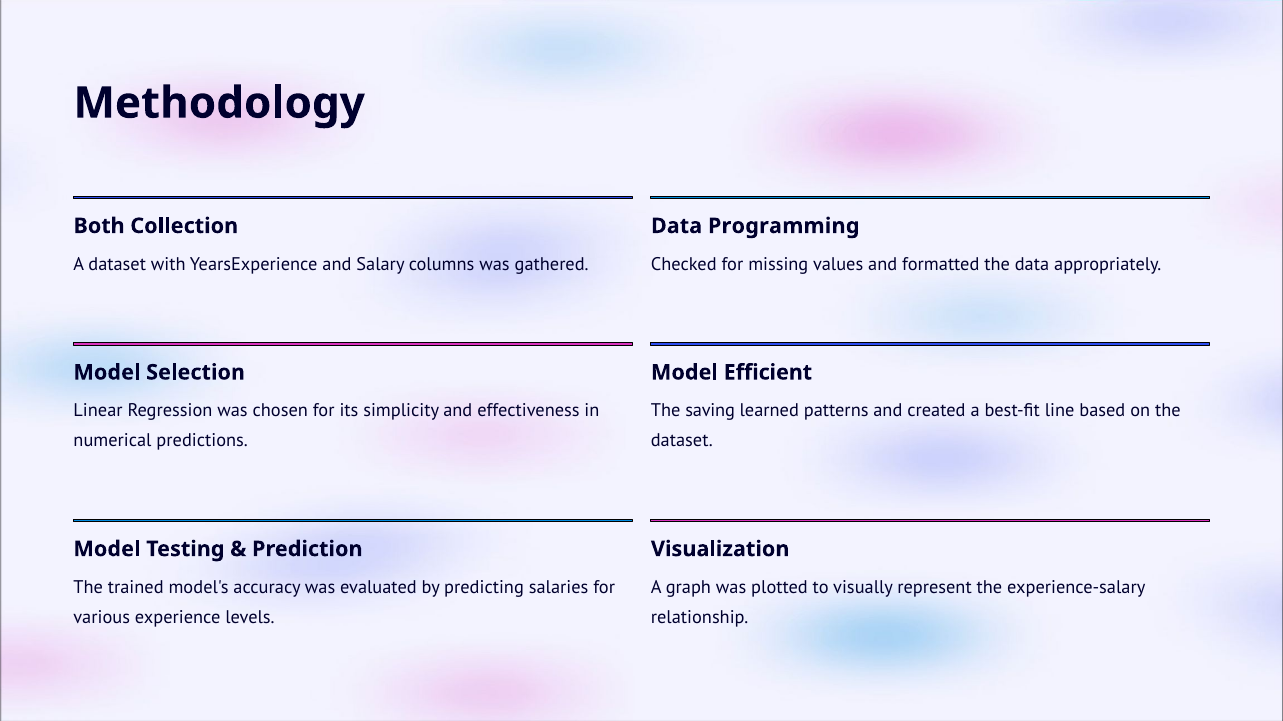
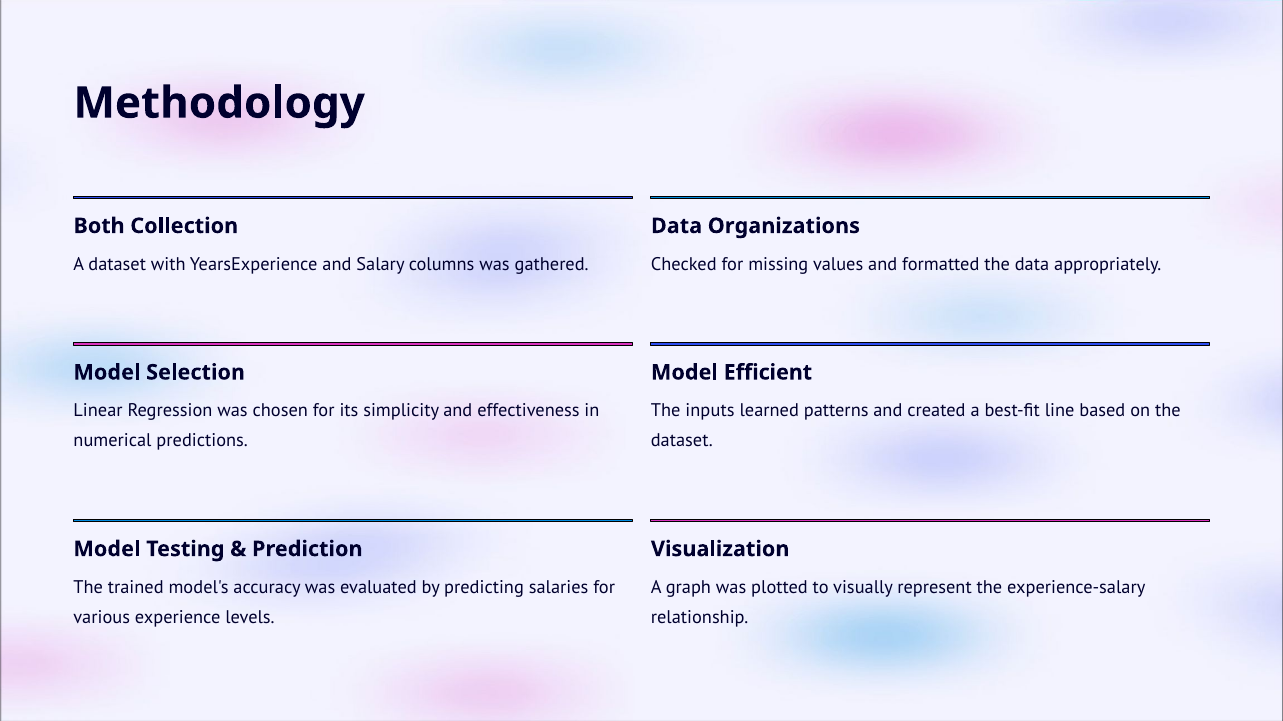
Programming: Programming -> Organizations
saving: saving -> inputs
